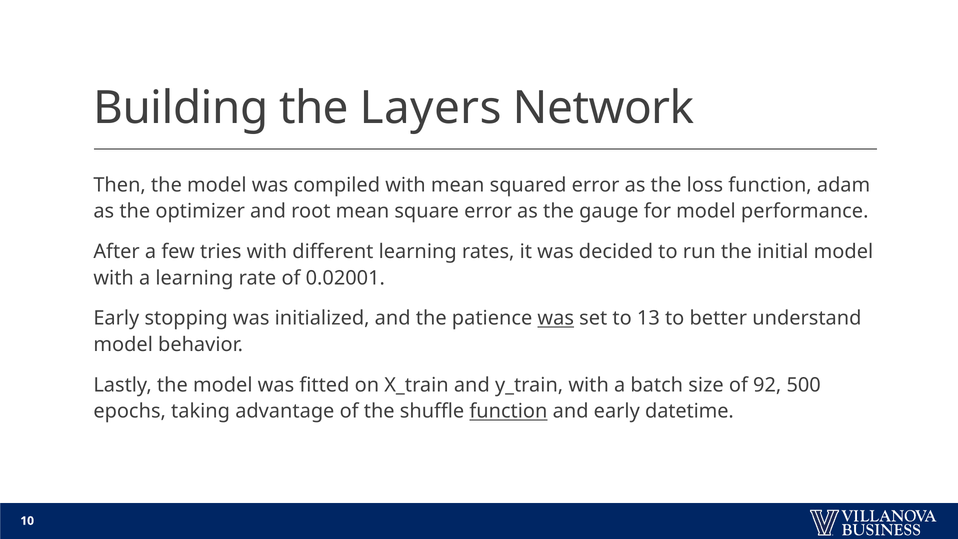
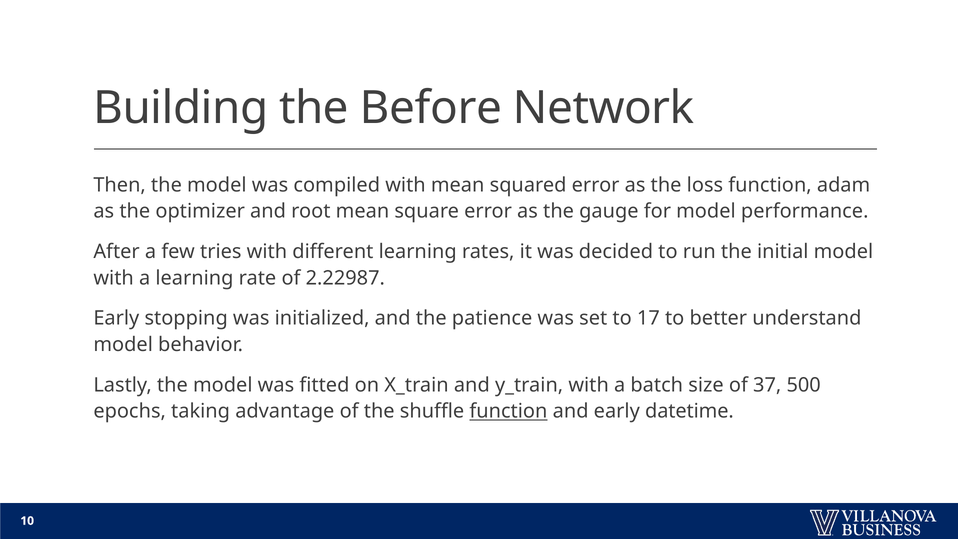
Layers: Layers -> Before
0.02001: 0.02001 -> 2.22987
was at (556, 318) underline: present -> none
13: 13 -> 17
92: 92 -> 37
